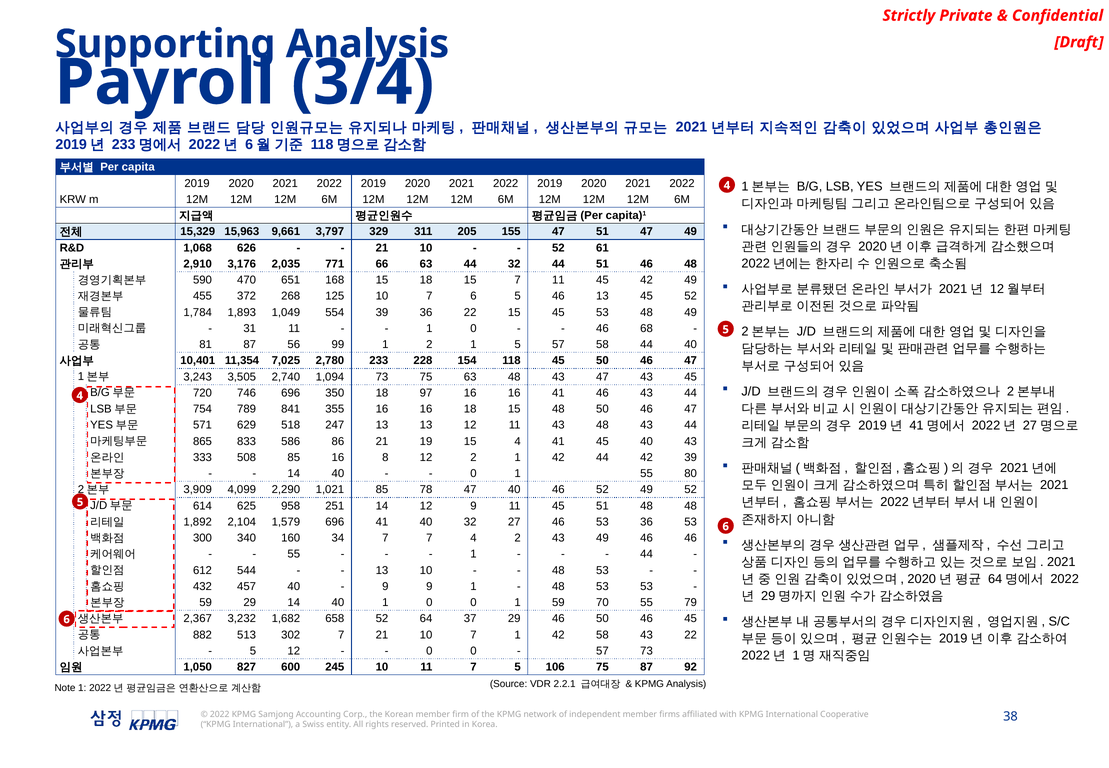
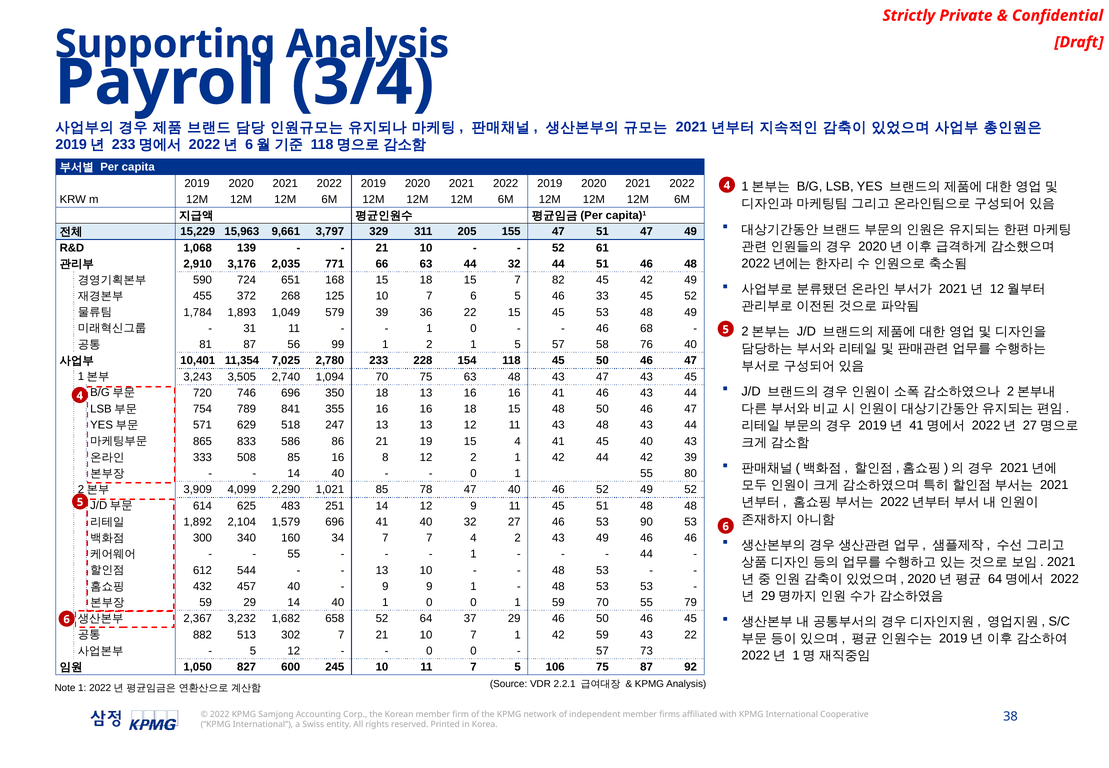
15,329: 15,329 -> 15,229
626: 626 -> 139
470: 470 -> 724
7 11: 11 -> 82
46 13: 13 -> 33
554: 554 -> 579
58 44: 44 -> 76
1,094 73: 73 -> 70
18 97: 97 -> 13
958: 958 -> 483
53 36: 36 -> 90
42 58: 58 -> 59
